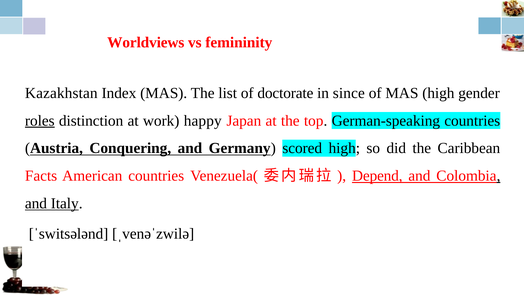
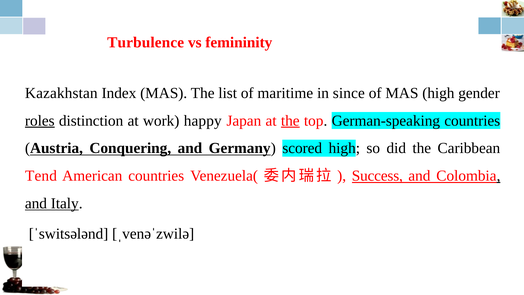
Worldviews: Worldviews -> Turbulence
doctorate: doctorate -> maritime
the at (290, 121) underline: none -> present
Facts: Facts -> Tend
Depend: Depend -> Success
